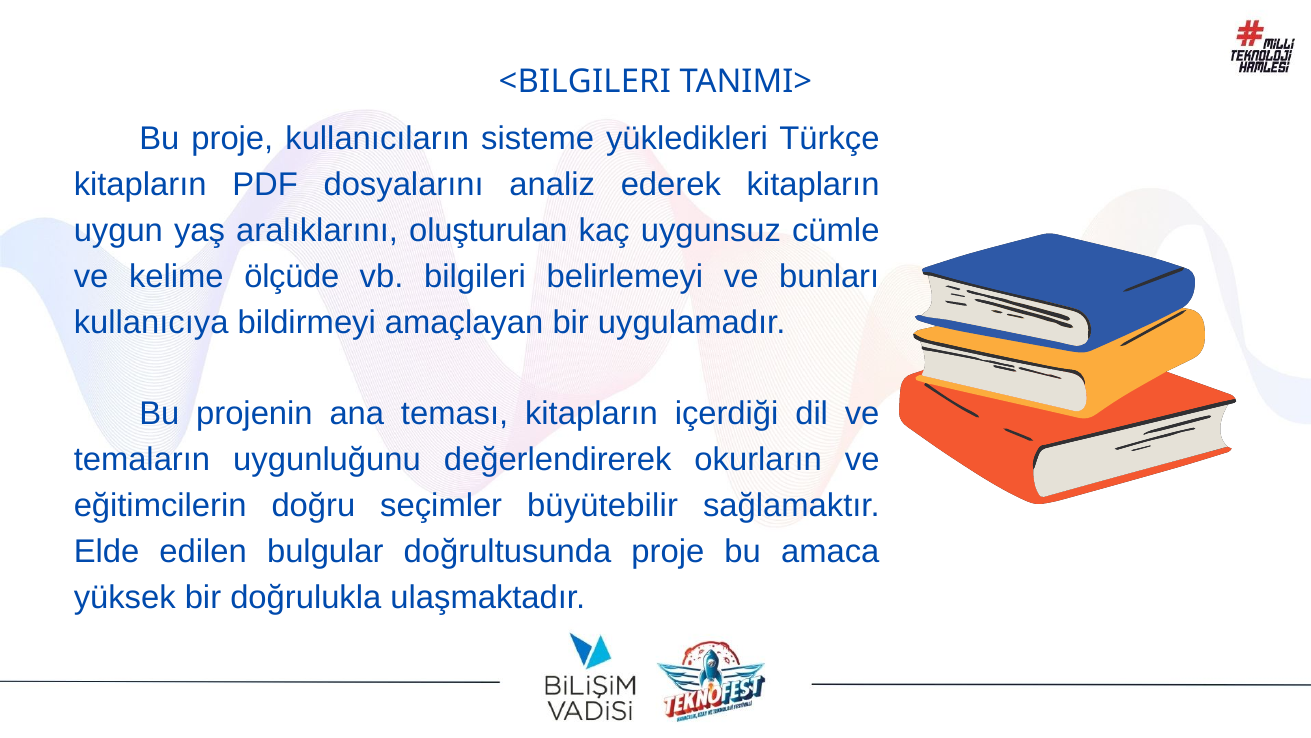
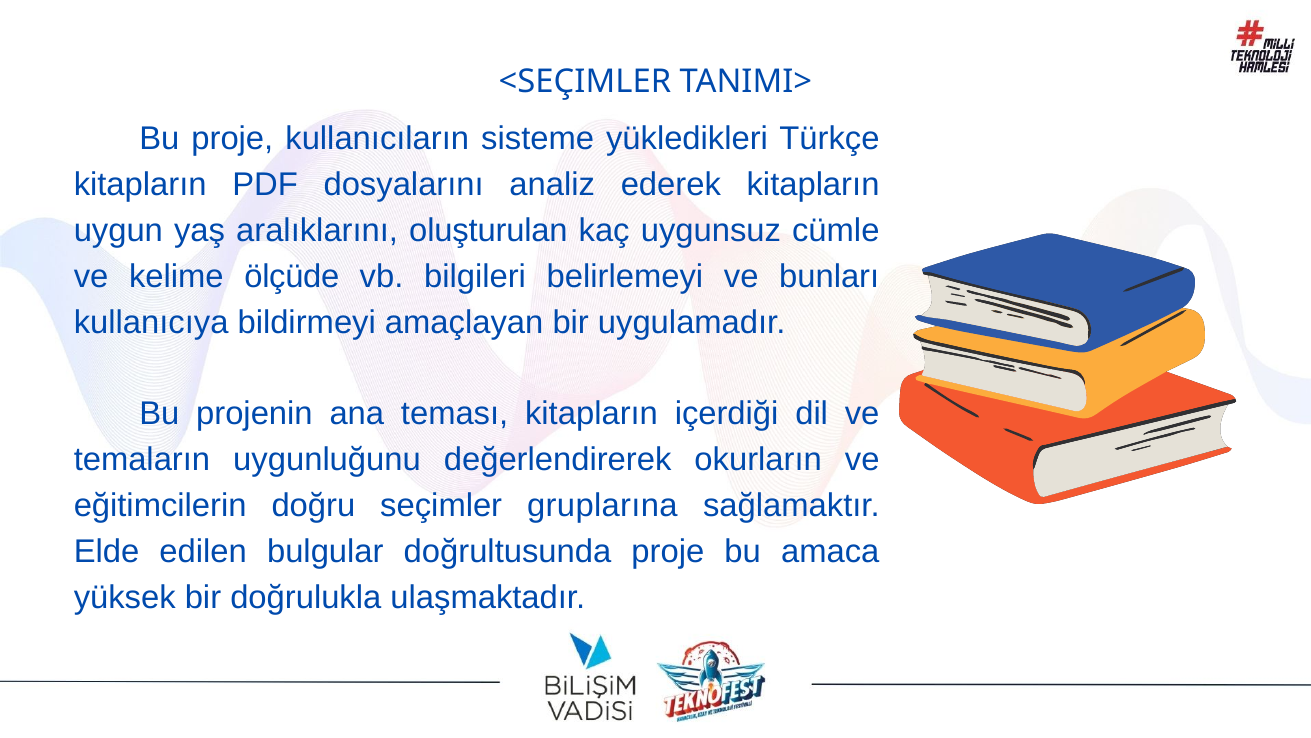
<BILGILERI: <BILGILERI -> <SEÇIMLER
büyütebilir: büyütebilir -> gruplarına
